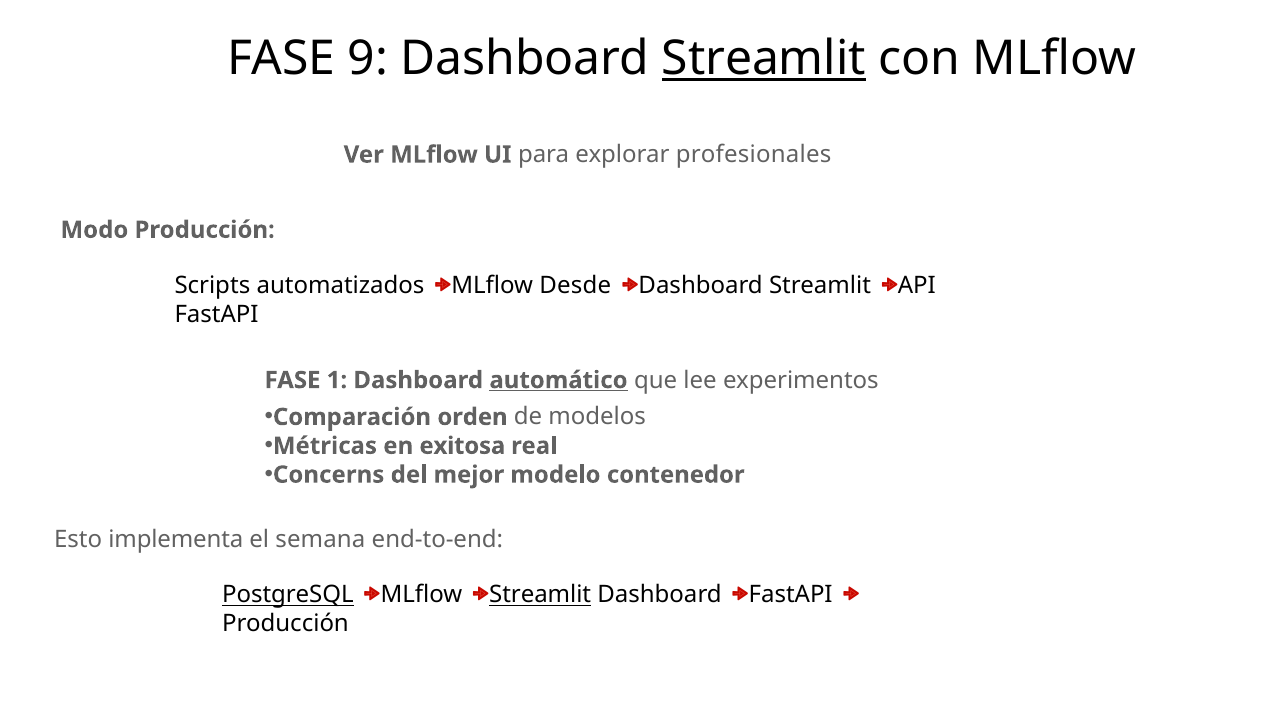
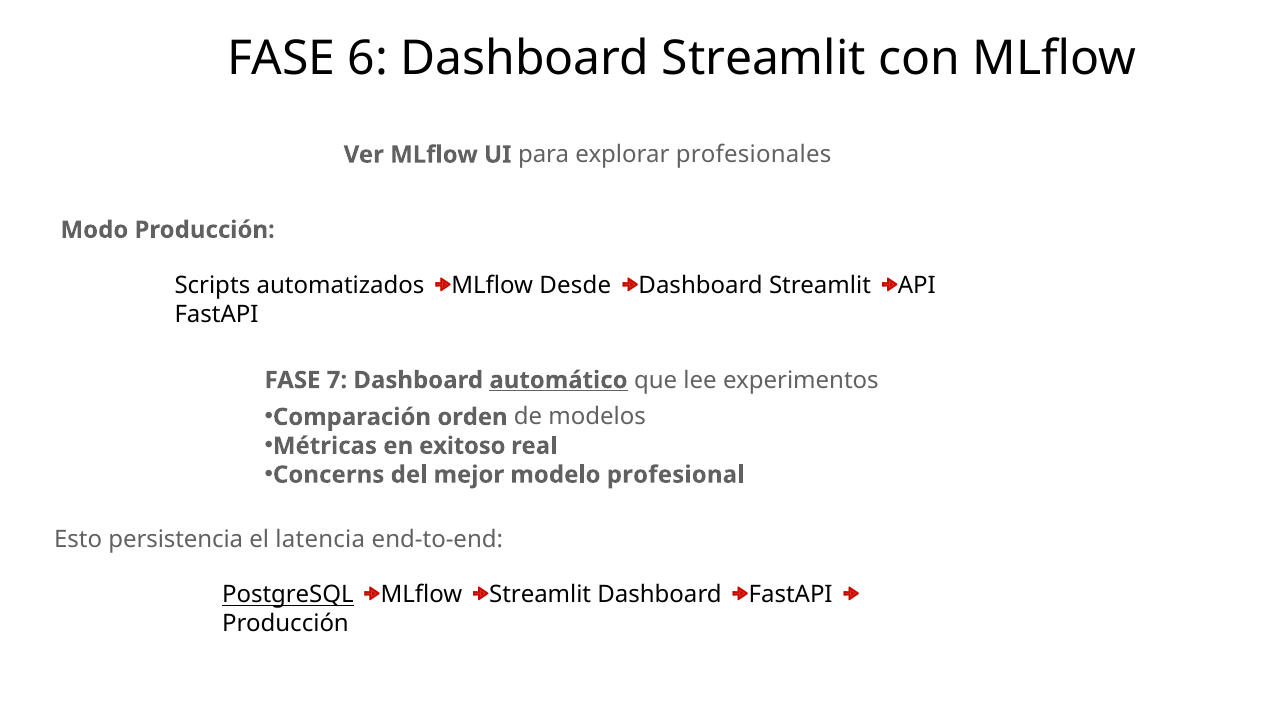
9: 9 -> 6
Streamlit at (764, 59) underline: present -> none
1: 1 -> 7
exitosa: exitosa -> exitoso
contenedor: contenedor -> profesional
implementa: implementa -> persistencia
semana: semana -> latencia
Streamlit at (540, 595) underline: present -> none
